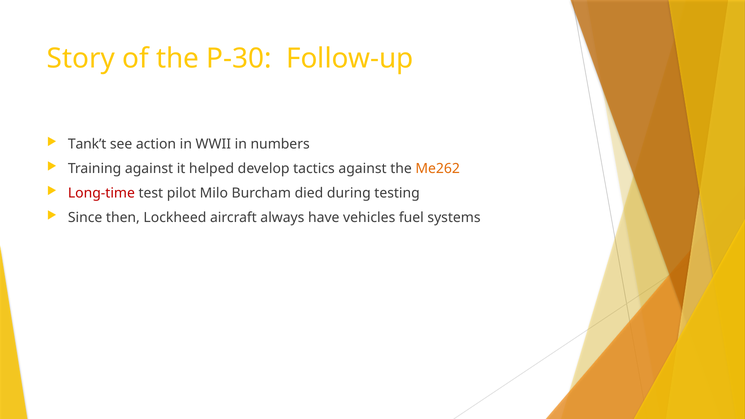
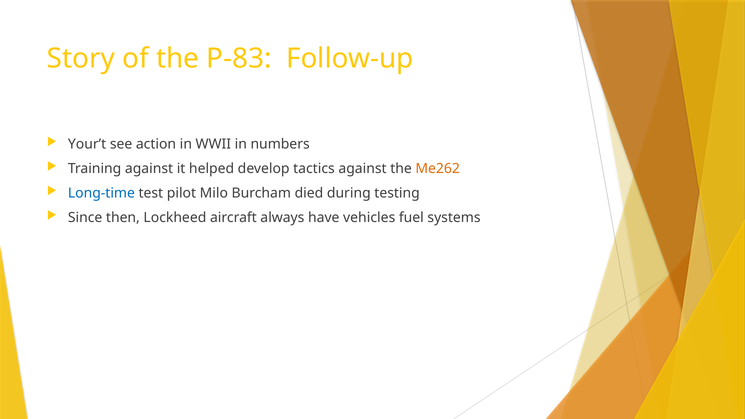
P-30: P-30 -> P-83
Tank’t: Tank’t -> Your’t
Long-time colour: red -> blue
